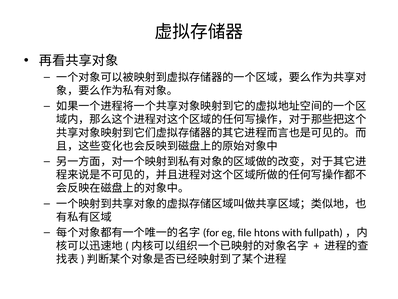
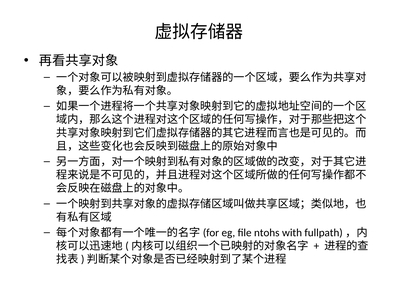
htons: htons -> ntohs
